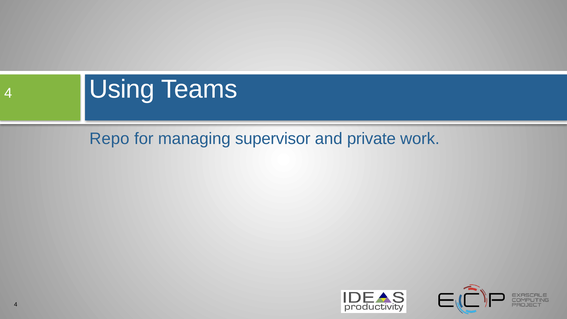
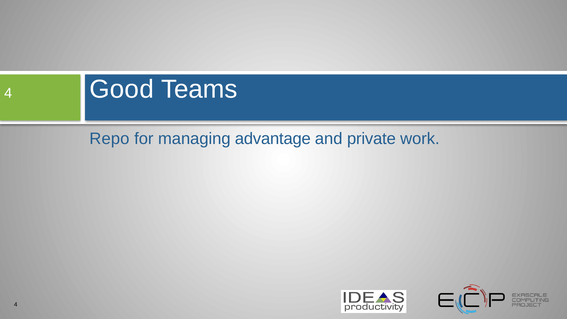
Using: Using -> Good
supervisor: supervisor -> advantage
